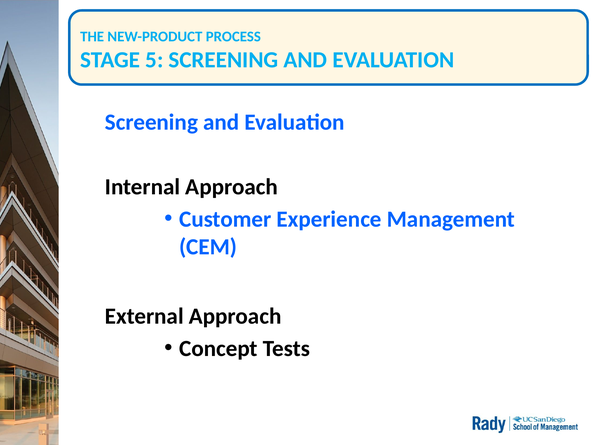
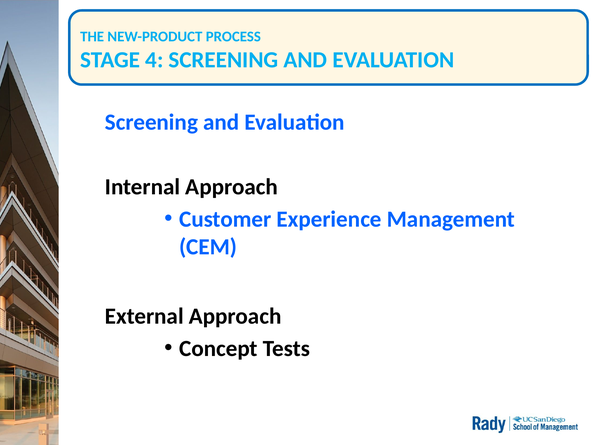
5: 5 -> 4
